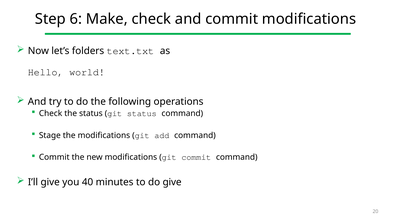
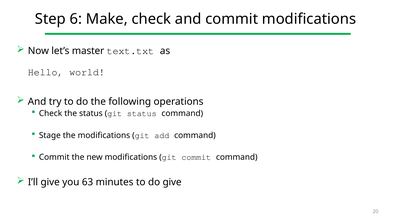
folders: folders -> master
40: 40 -> 63
